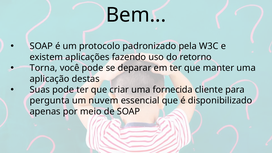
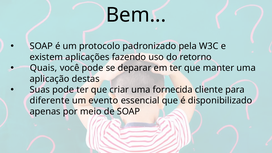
Torna: Torna -> Quais
pergunta: pergunta -> diferente
nuvem: nuvem -> evento
